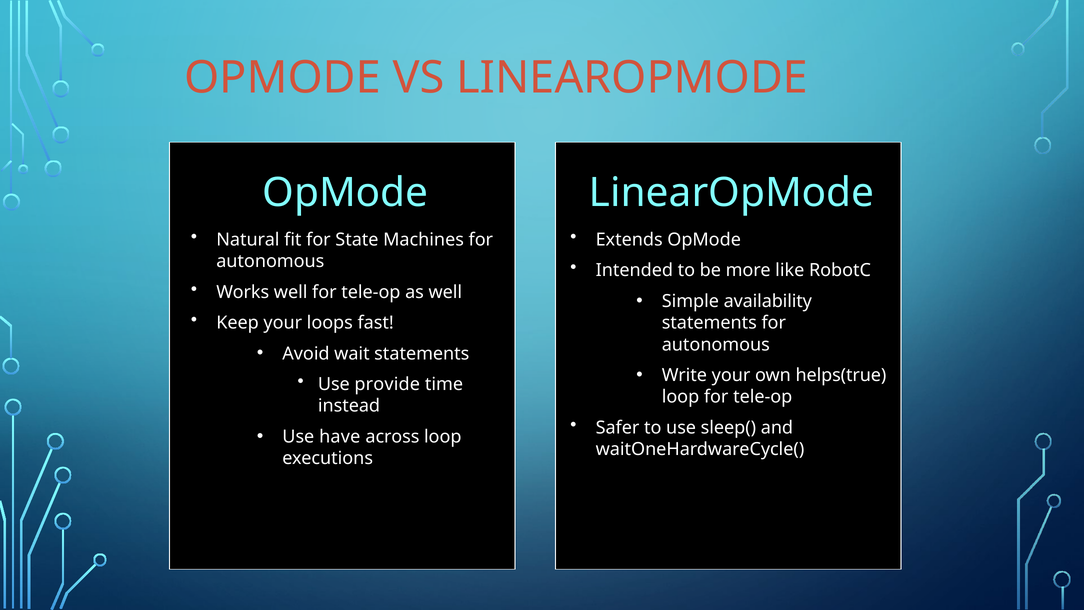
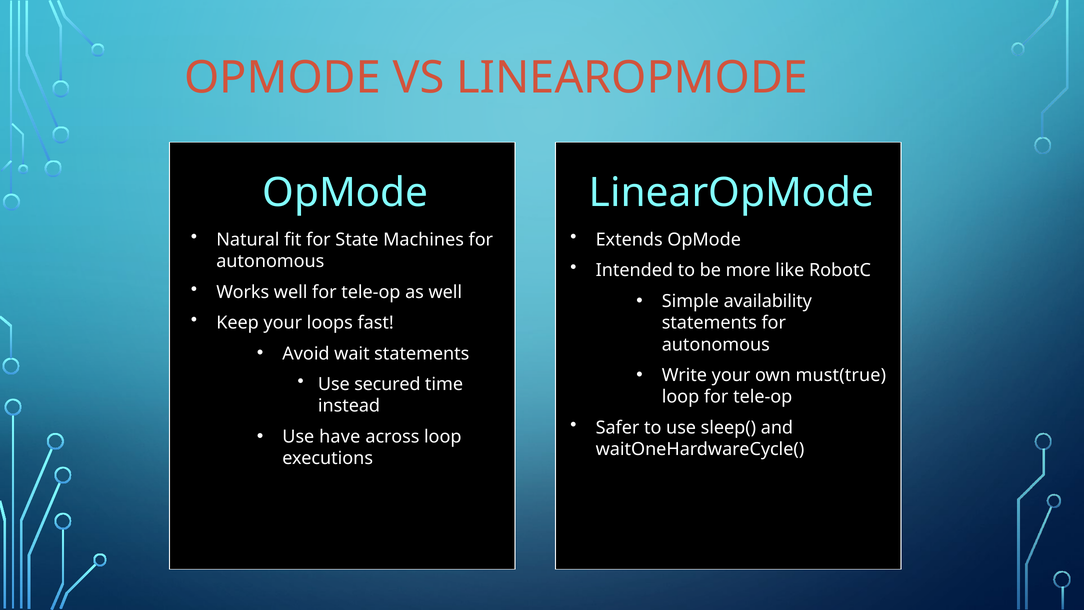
helps(true: helps(true -> must(true
provide: provide -> secured
